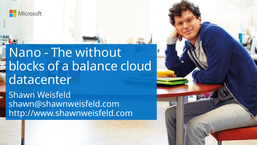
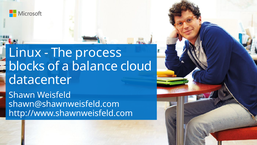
Nano: Nano -> Linux
without: without -> process
